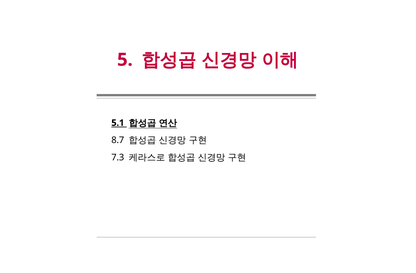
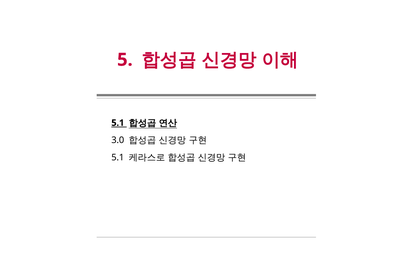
8.7: 8.7 -> 3.0
7.3 at (118, 158): 7.3 -> 5.1
